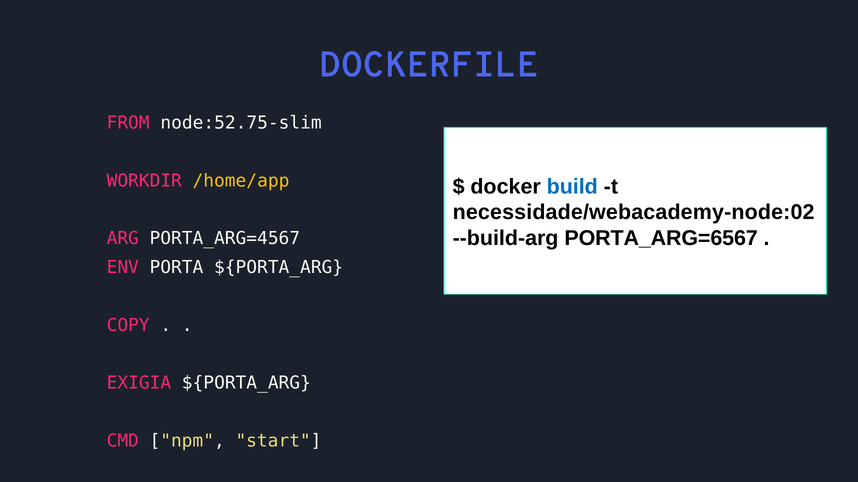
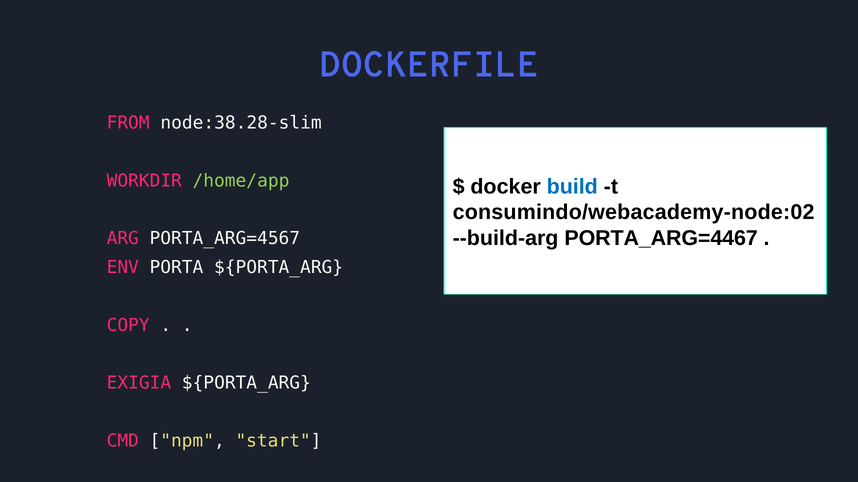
node:52.75-slim: node:52.75-slim -> node:38.28-slim
/home/app colour: yellow -> light green
necessidade/webacademy-node:02: necessidade/webacademy-node:02 -> consumindo/webacademy-node:02
PORTA_ARG=6567: PORTA_ARG=6567 -> PORTA_ARG=4467
